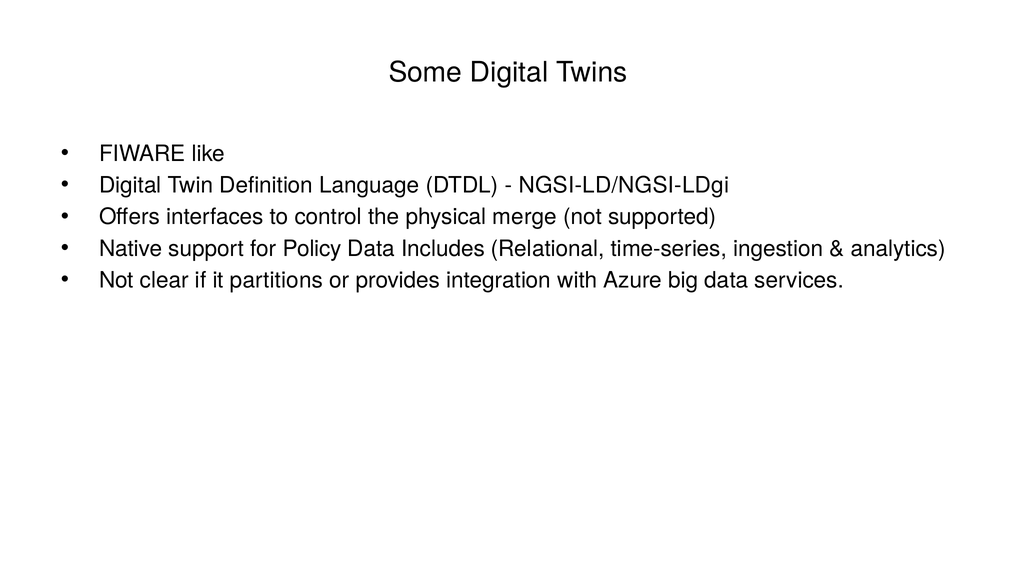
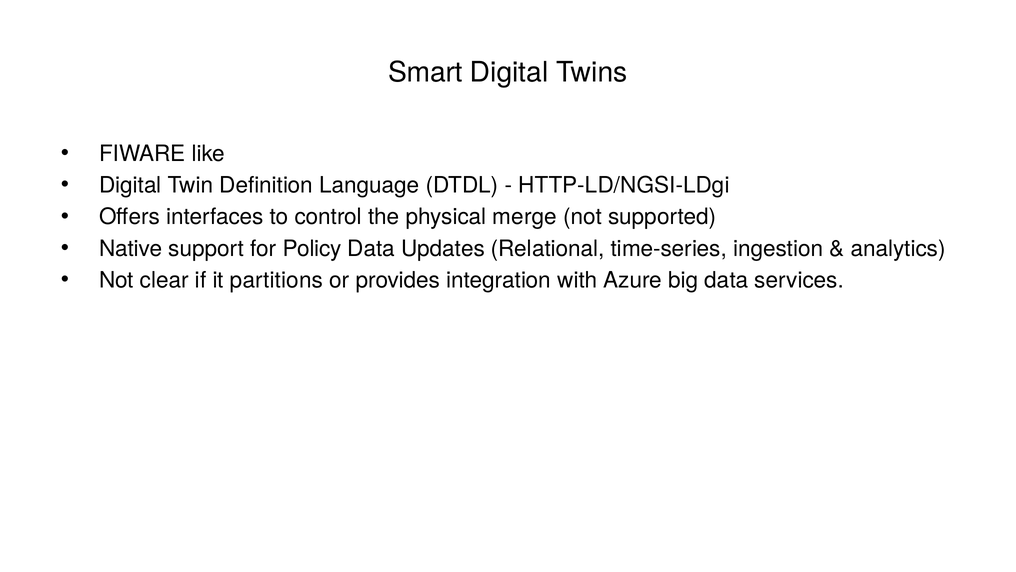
Some: Some -> Smart
NGSI-LD/NGSI-LDgi: NGSI-LD/NGSI-LDgi -> HTTP-LD/NGSI-LDgi
Includes: Includes -> Updates
